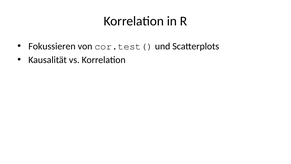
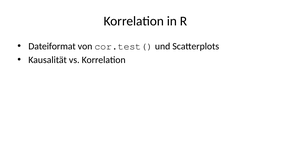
Fokussieren: Fokussieren -> Dateiformat
